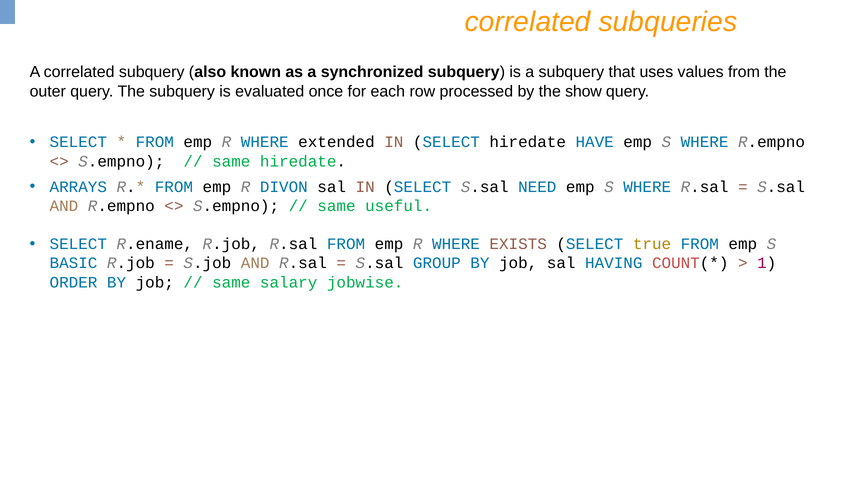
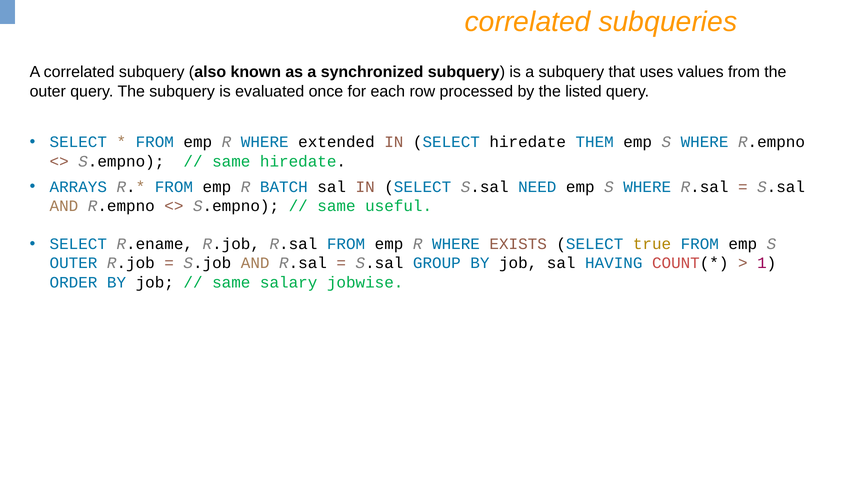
show: show -> listed
HAVE: HAVE -> THEM
DIVON: DIVON -> BATCH
BASIC at (73, 263): BASIC -> OUTER
